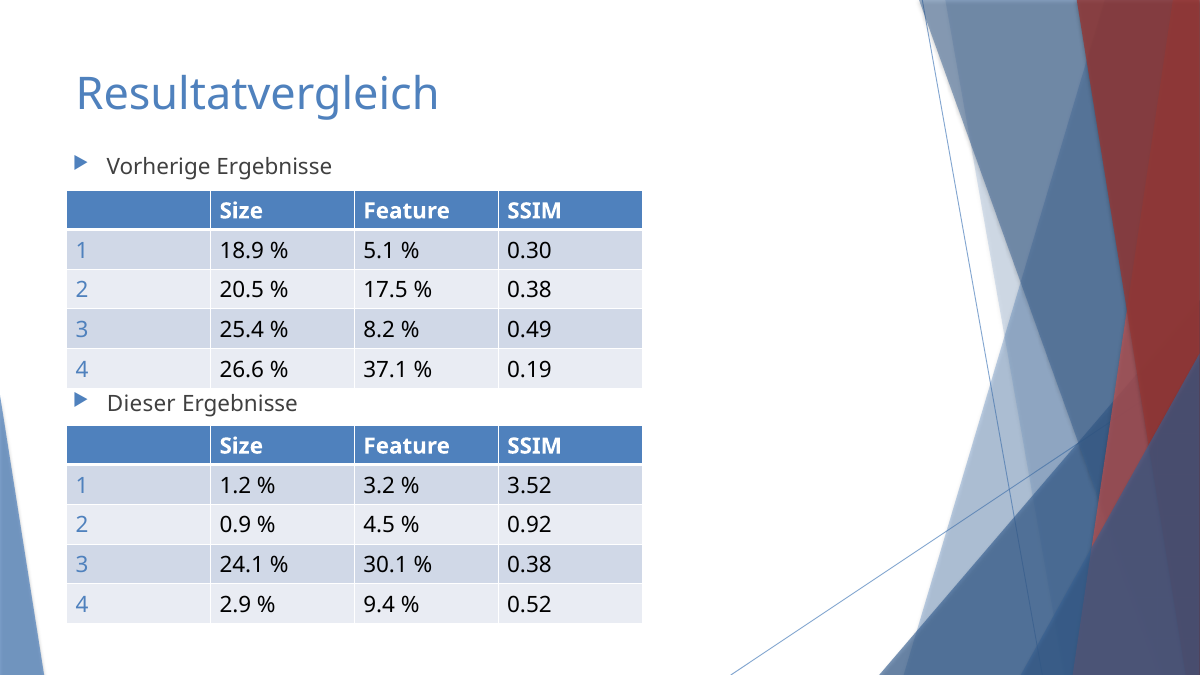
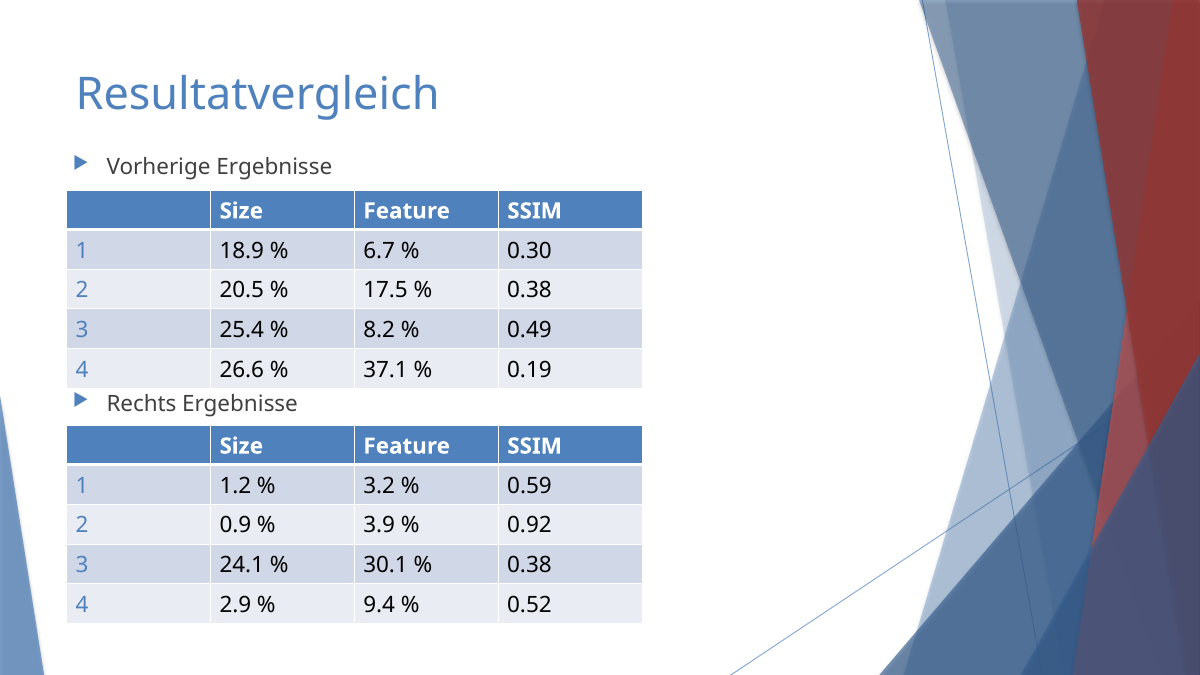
5.1: 5.1 -> 6.7
Dieser: Dieser -> Rechts
3.52: 3.52 -> 0.59
4.5: 4.5 -> 3.9
